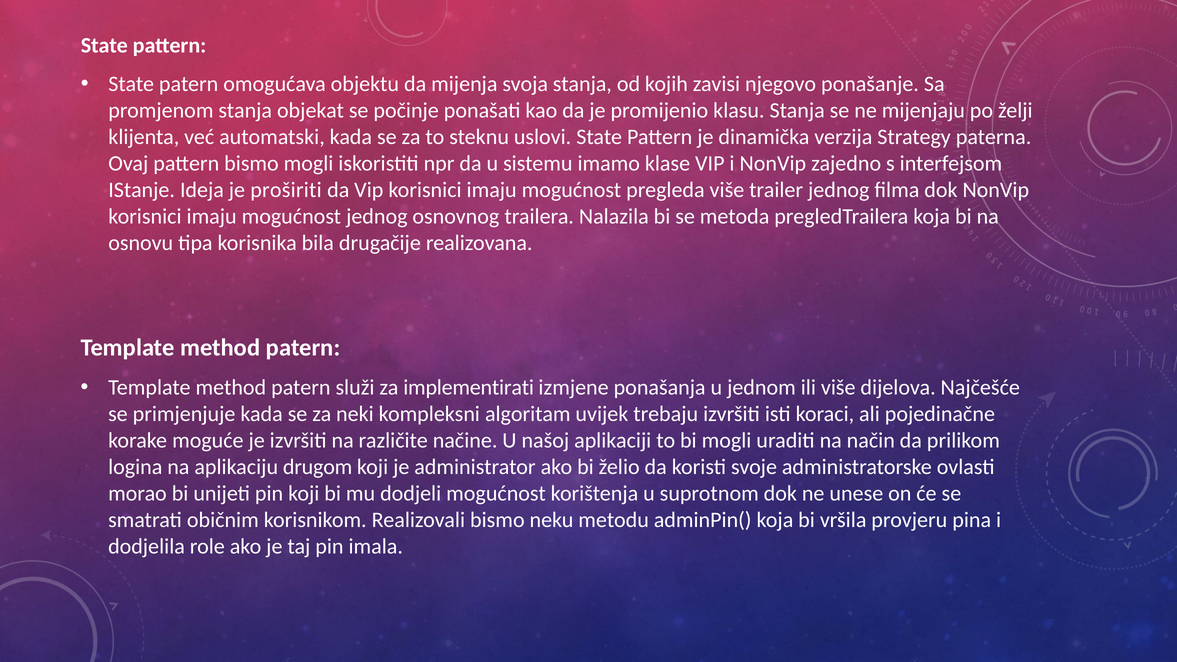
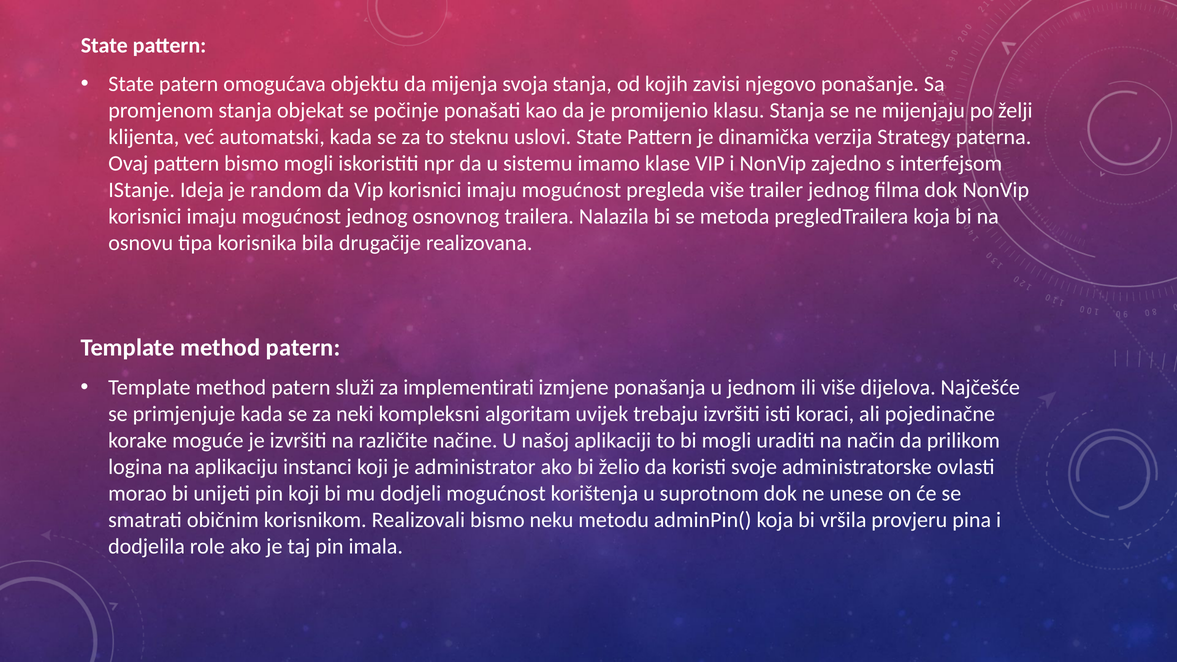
proširiti: proširiti -> random
drugom: drugom -> instanci
